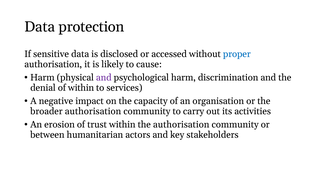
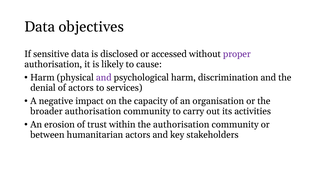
protection: protection -> objectives
proper colour: blue -> purple
of within: within -> actors
